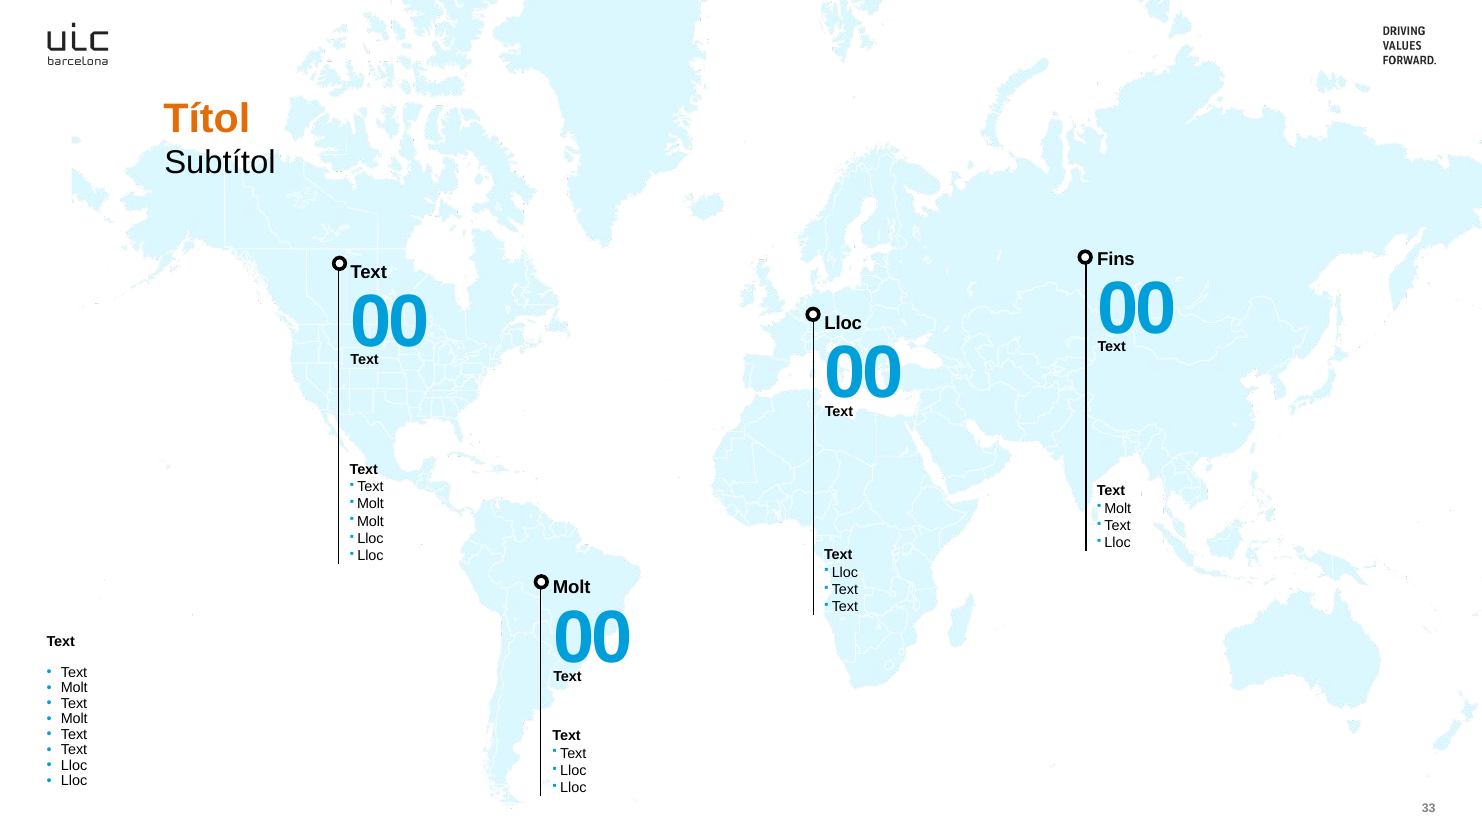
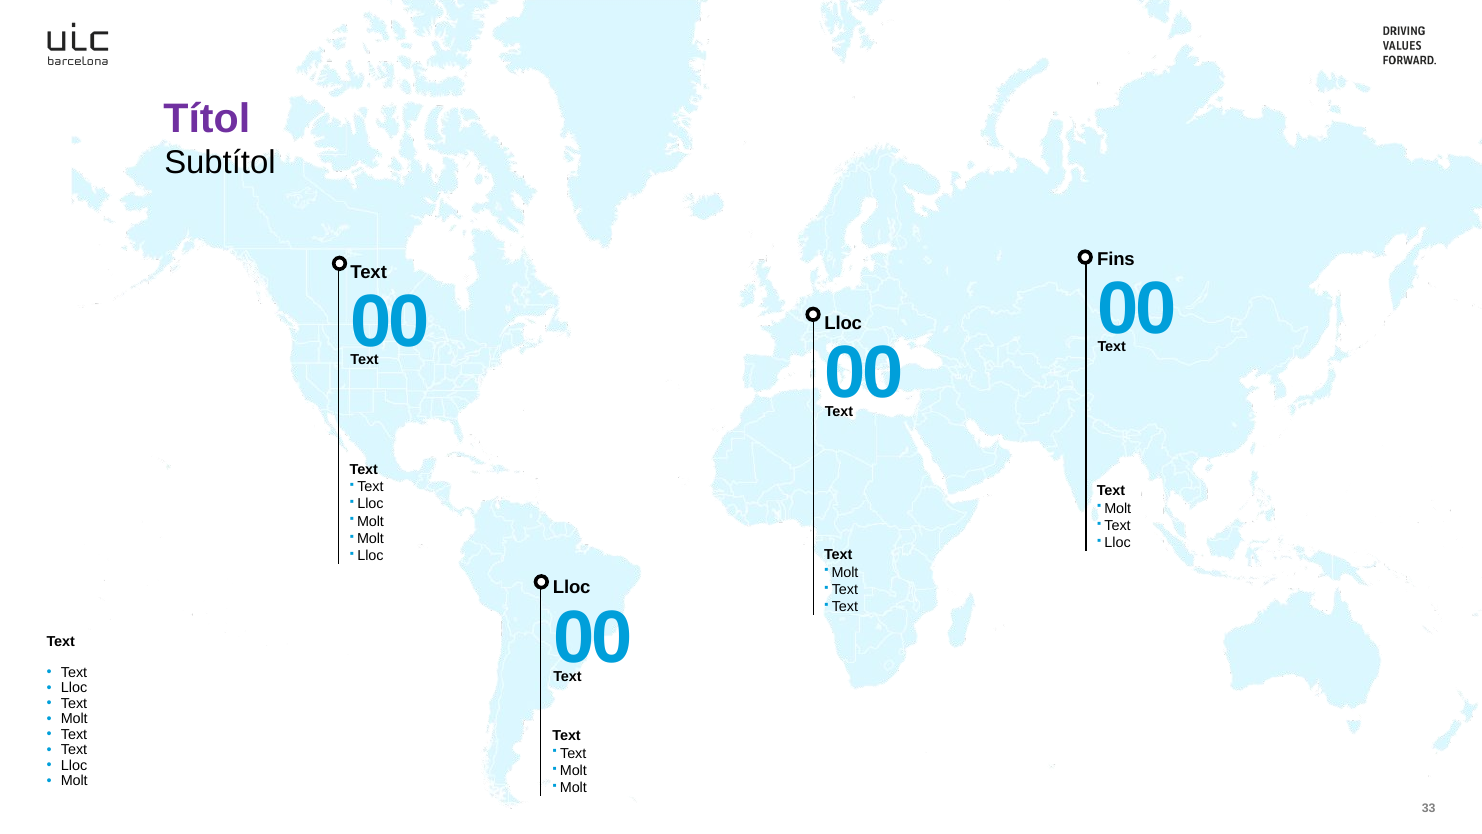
Títol colour: orange -> purple
Molt at (371, 504): Molt -> Lloc
Lloc at (370, 539): Lloc -> Molt
Lloc at (845, 572): Lloc -> Molt
Molt at (572, 587): Molt -> Lloc
Molt at (74, 688): Molt -> Lloc
Lloc at (573, 770): Lloc -> Molt
Lloc at (74, 781): Lloc -> Molt
Lloc at (573, 788): Lloc -> Molt
